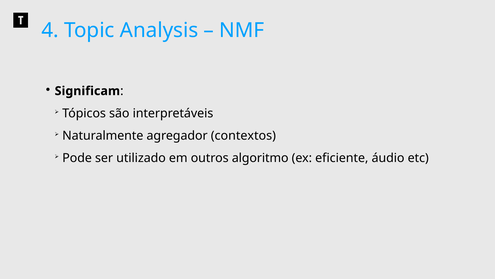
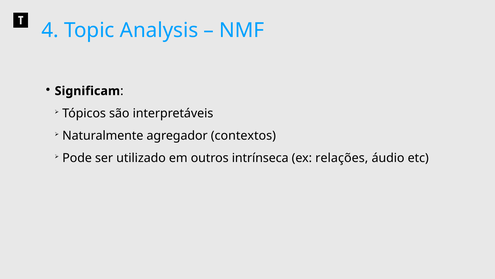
algoritmo: algoritmo -> intrínseca
eficiente: eficiente -> relações
